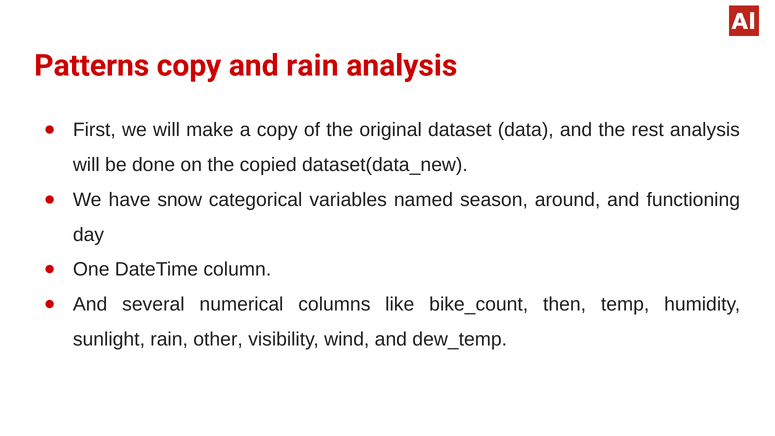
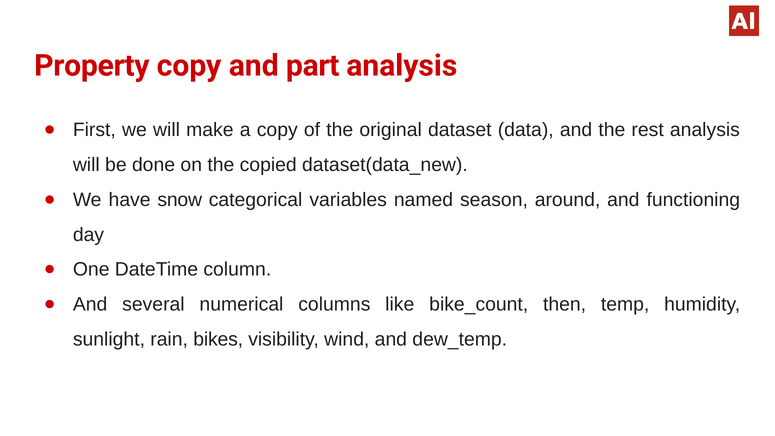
Patterns: Patterns -> Property
and rain: rain -> part
other: other -> bikes
